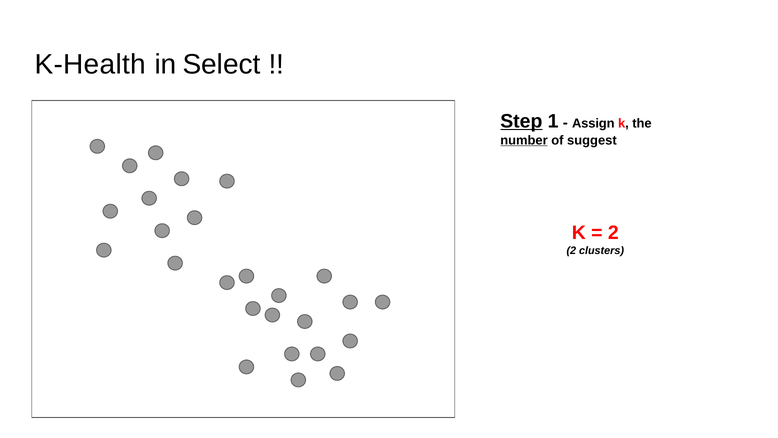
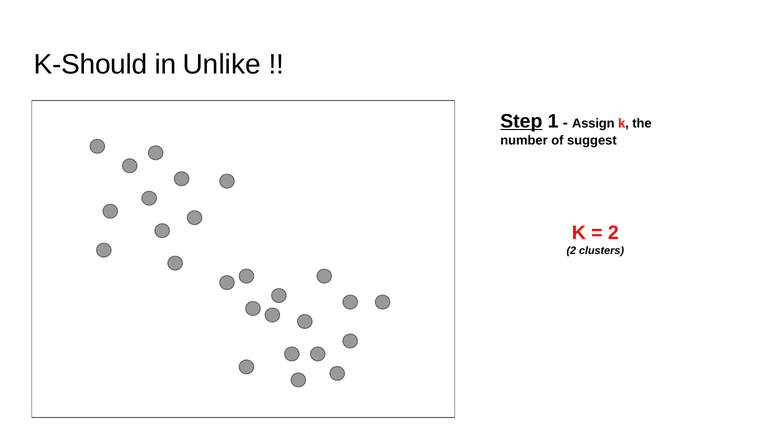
K-Health: K-Health -> K-Should
Select: Select -> Unlike
number underline: present -> none
